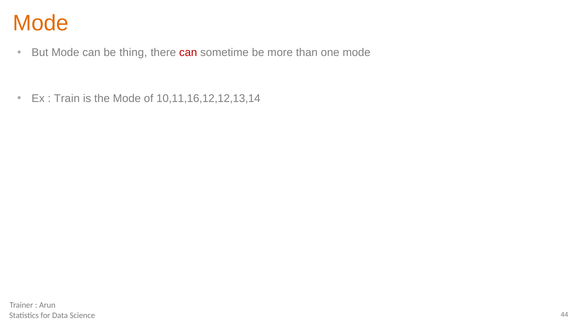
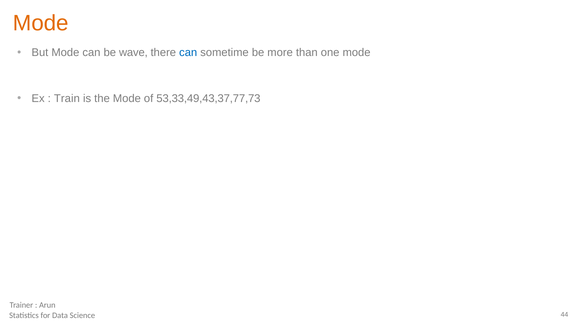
thing: thing -> wave
can at (188, 53) colour: red -> blue
10,11,16,12,12,13,14: 10,11,16,12,12,13,14 -> 53,33,49,43,37,77,73
